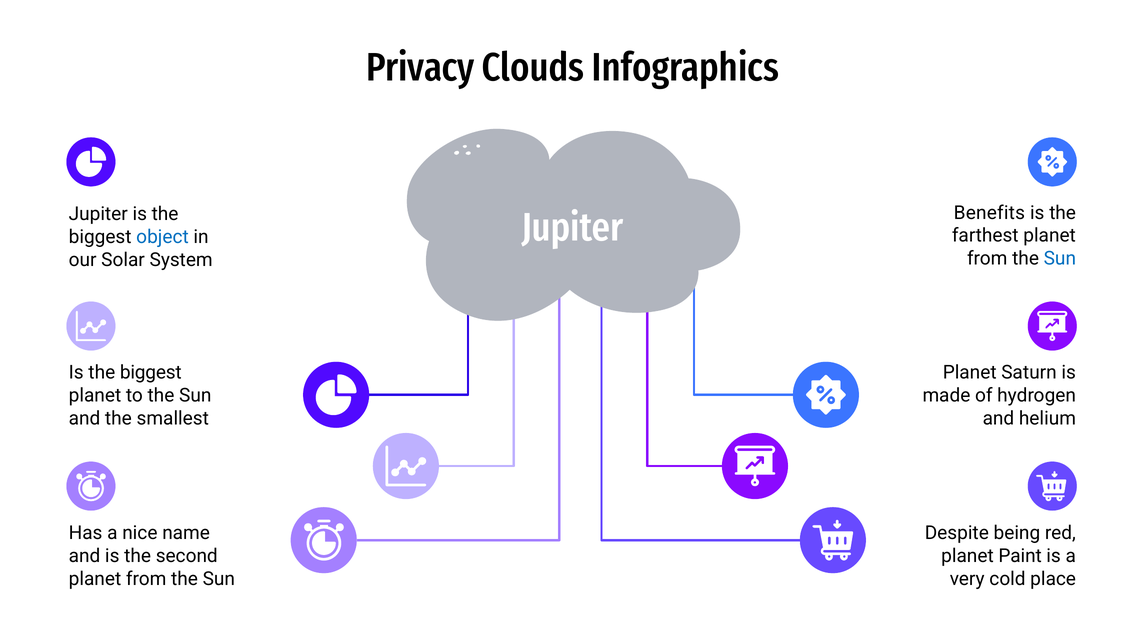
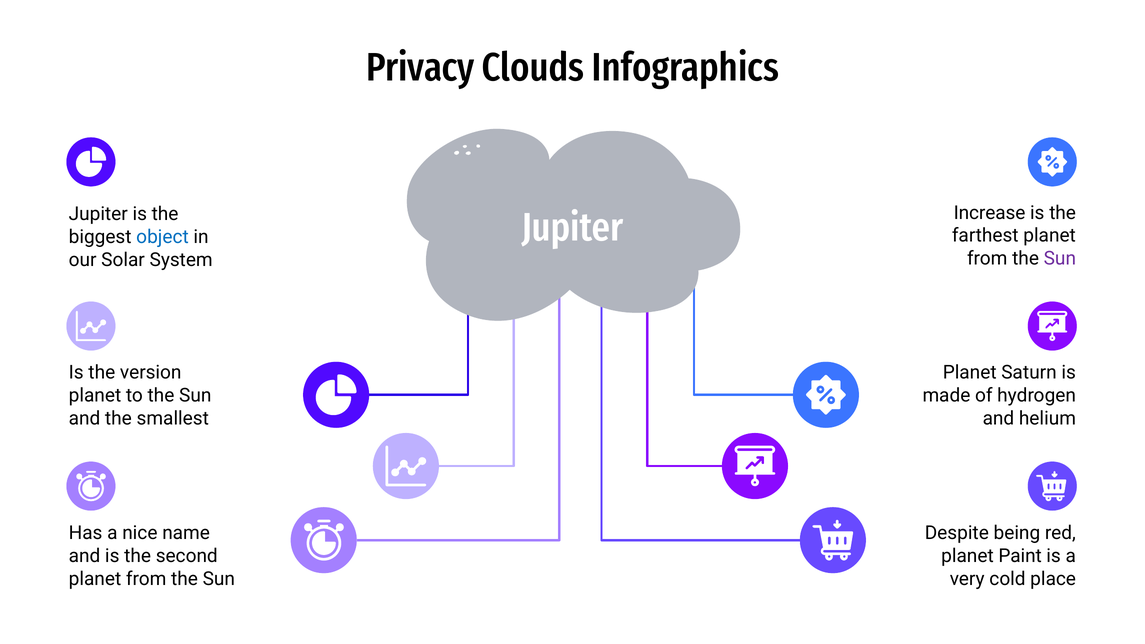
Benefits: Benefits -> Increase
Sun at (1060, 259) colour: blue -> purple
biggest at (151, 373): biggest -> version
